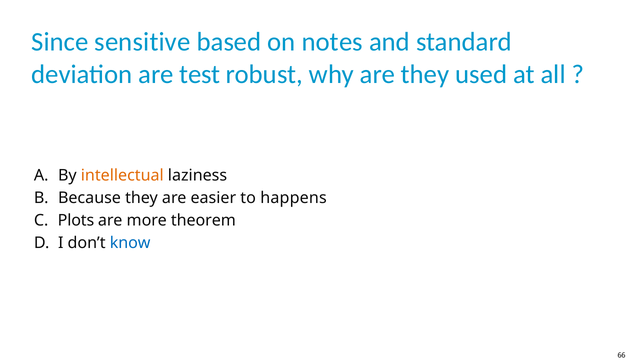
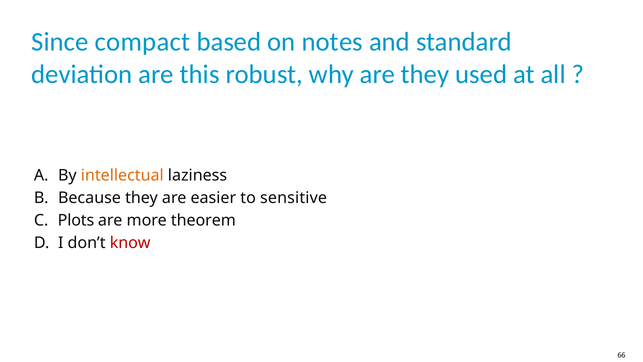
sensitive: sensitive -> compact
test: test -> this
happens: happens -> sensitive
know colour: blue -> red
